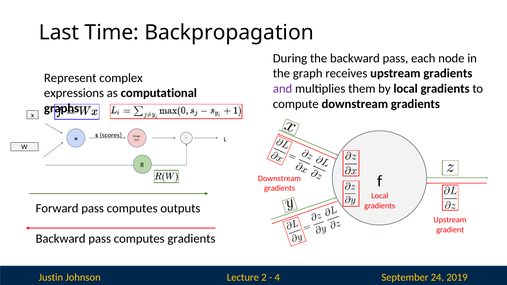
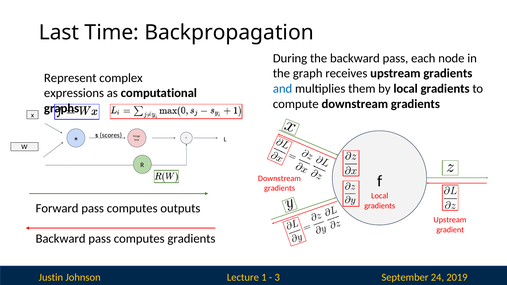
and colour: purple -> blue
2: 2 -> 1
4: 4 -> 3
